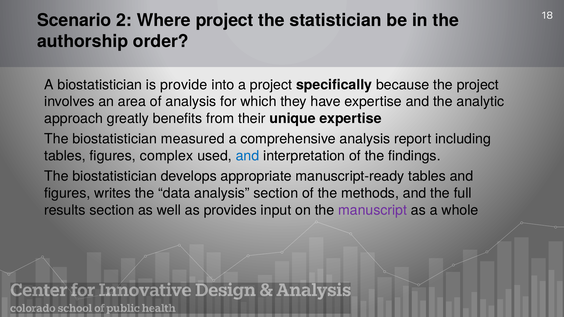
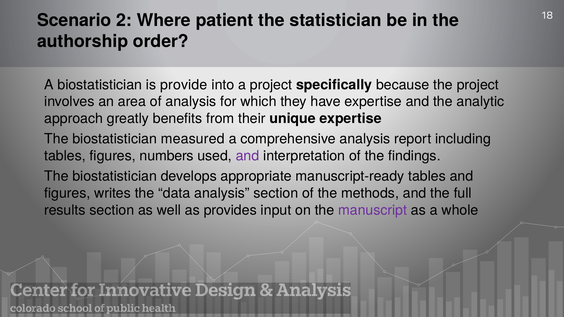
Where project: project -> patient
complex: complex -> numbers
and at (248, 156) colour: blue -> purple
